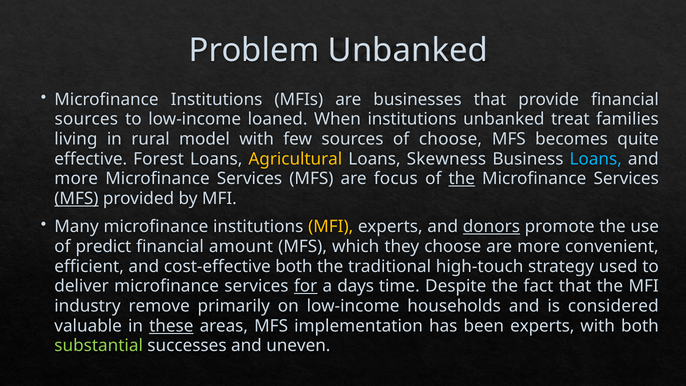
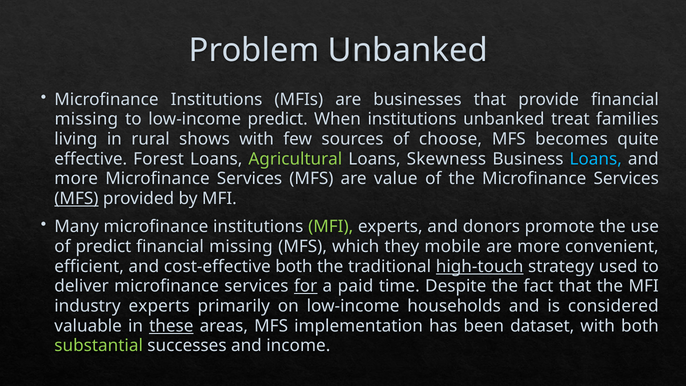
sources at (86, 119): sources -> missing
low-income loaned: loaned -> predict
model: model -> shows
Agricultural colour: yellow -> light green
focus: focus -> value
the at (462, 179) underline: present -> none
MFI at (331, 227) colour: yellow -> light green
donors underline: present -> none
amount at (241, 247): amount -> missing
they choose: choose -> mobile
high-touch underline: none -> present
days: days -> paid
industry remove: remove -> experts
been experts: experts -> dataset
uneven: uneven -> income
